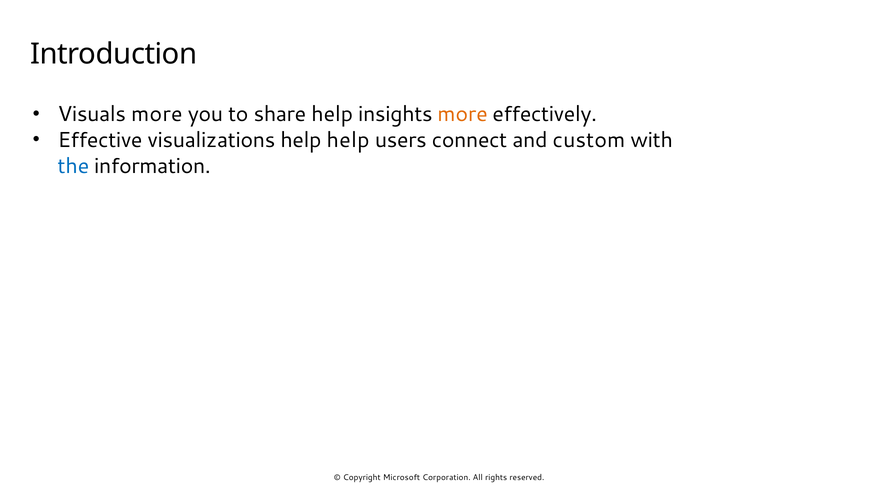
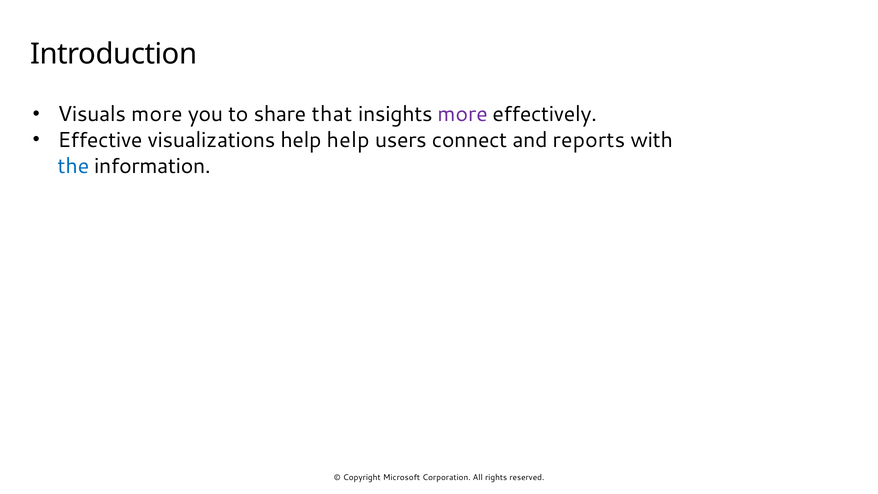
share help: help -> that
more at (463, 114) colour: orange -> purple
custom: custom -> reports
